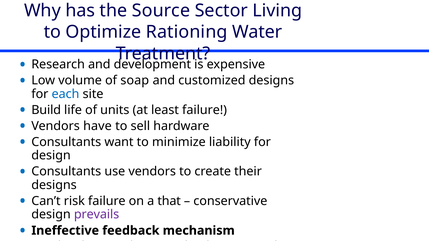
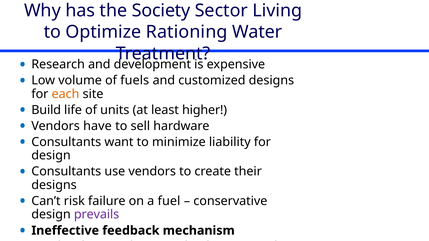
Source: Source -> Society
soap: soap -> fuels
each colour: blue -> orange
least failure: failure -> higher
that: that -> fuel
